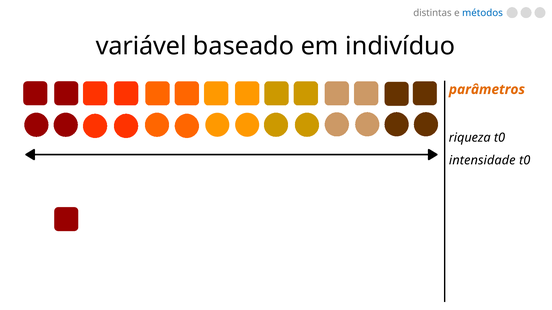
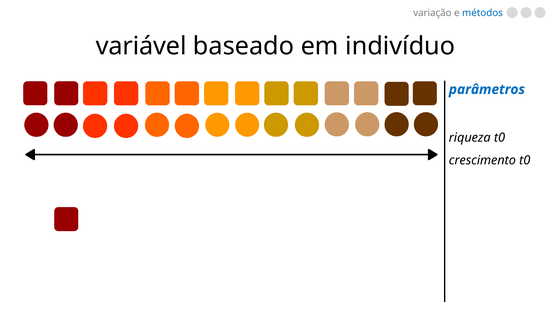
distintas: distintas -> variação
parâmetros colour: orange -> blue
intensidade: intensidade -> crescimento
